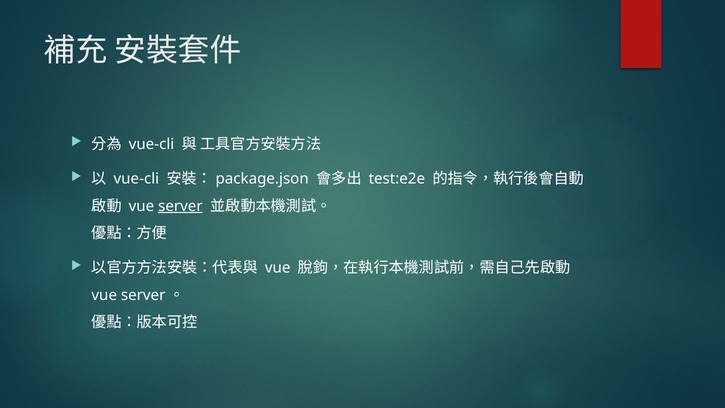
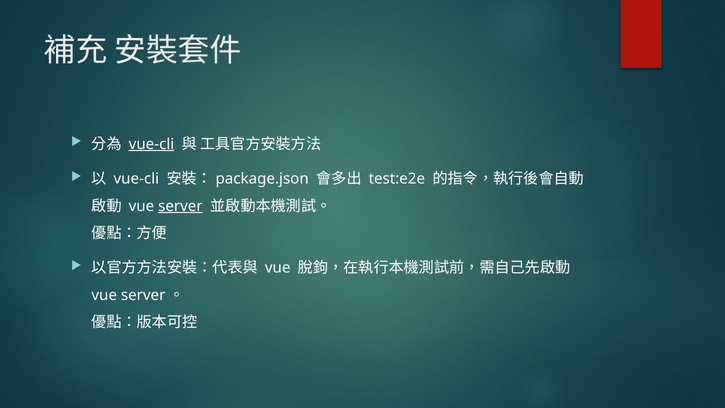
vue-cli at (151, 144) underline: none -> present
